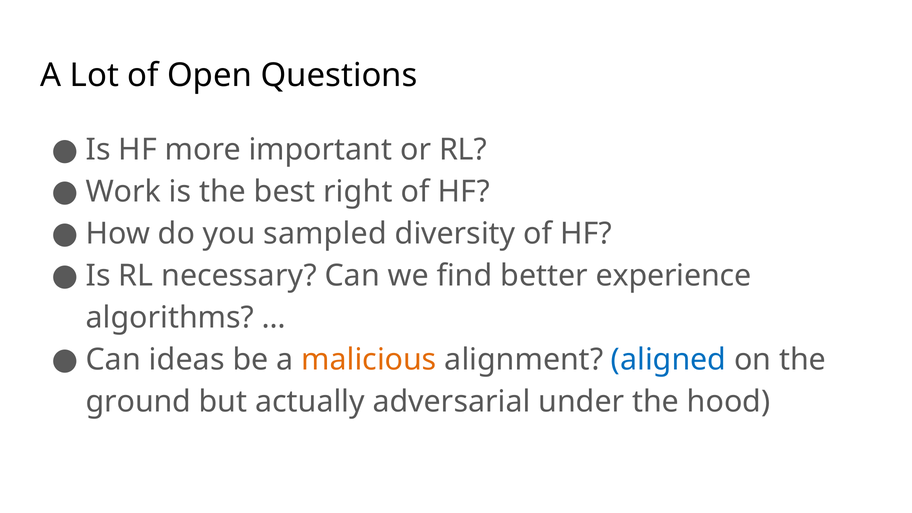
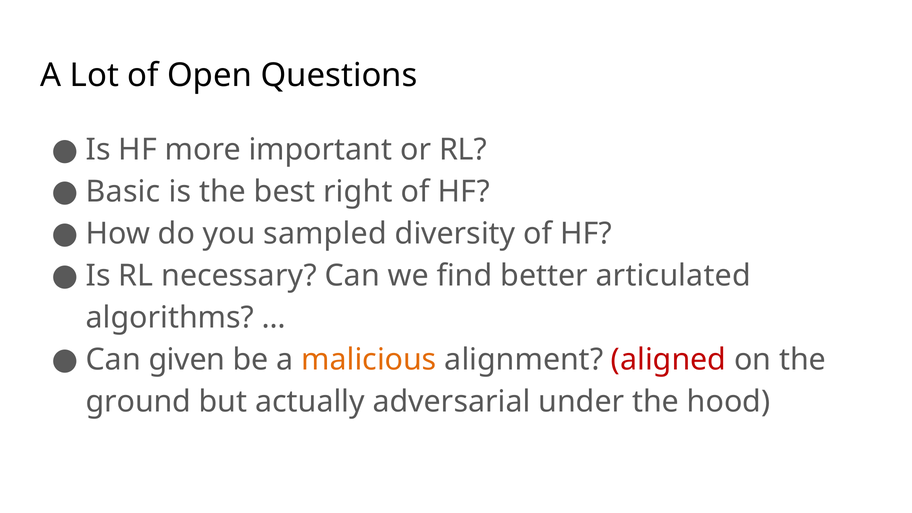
Work: Work -> Basic
experience: experience -> articulated
ideas: ideas -> given
aligned colour: blue -> red
